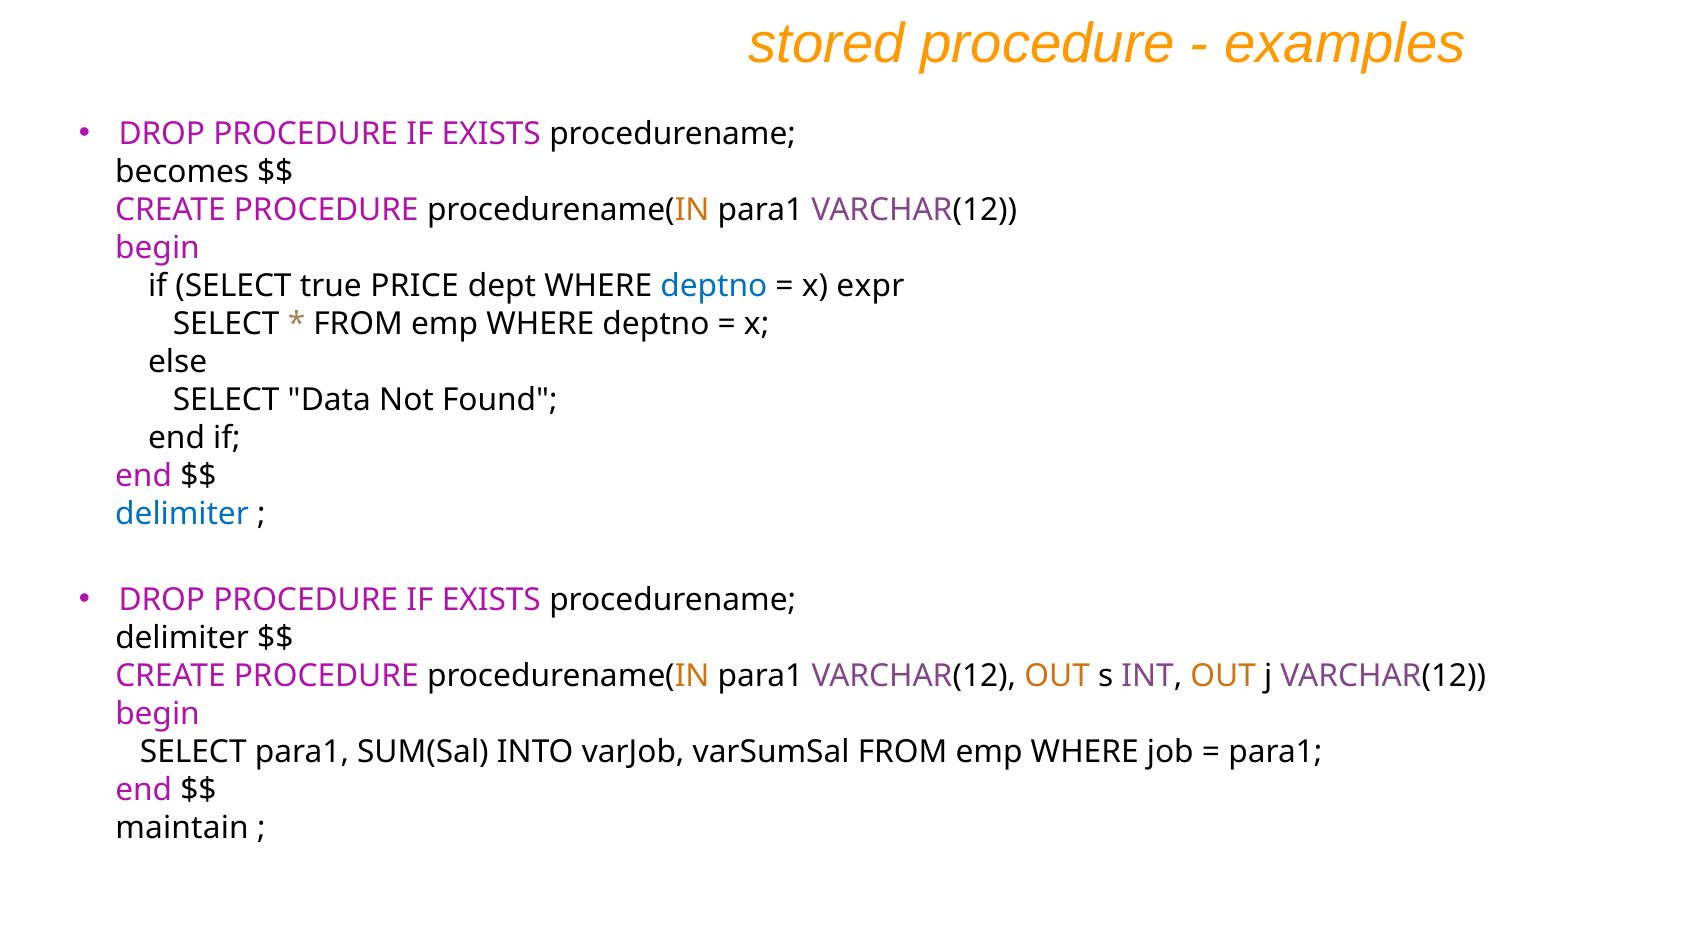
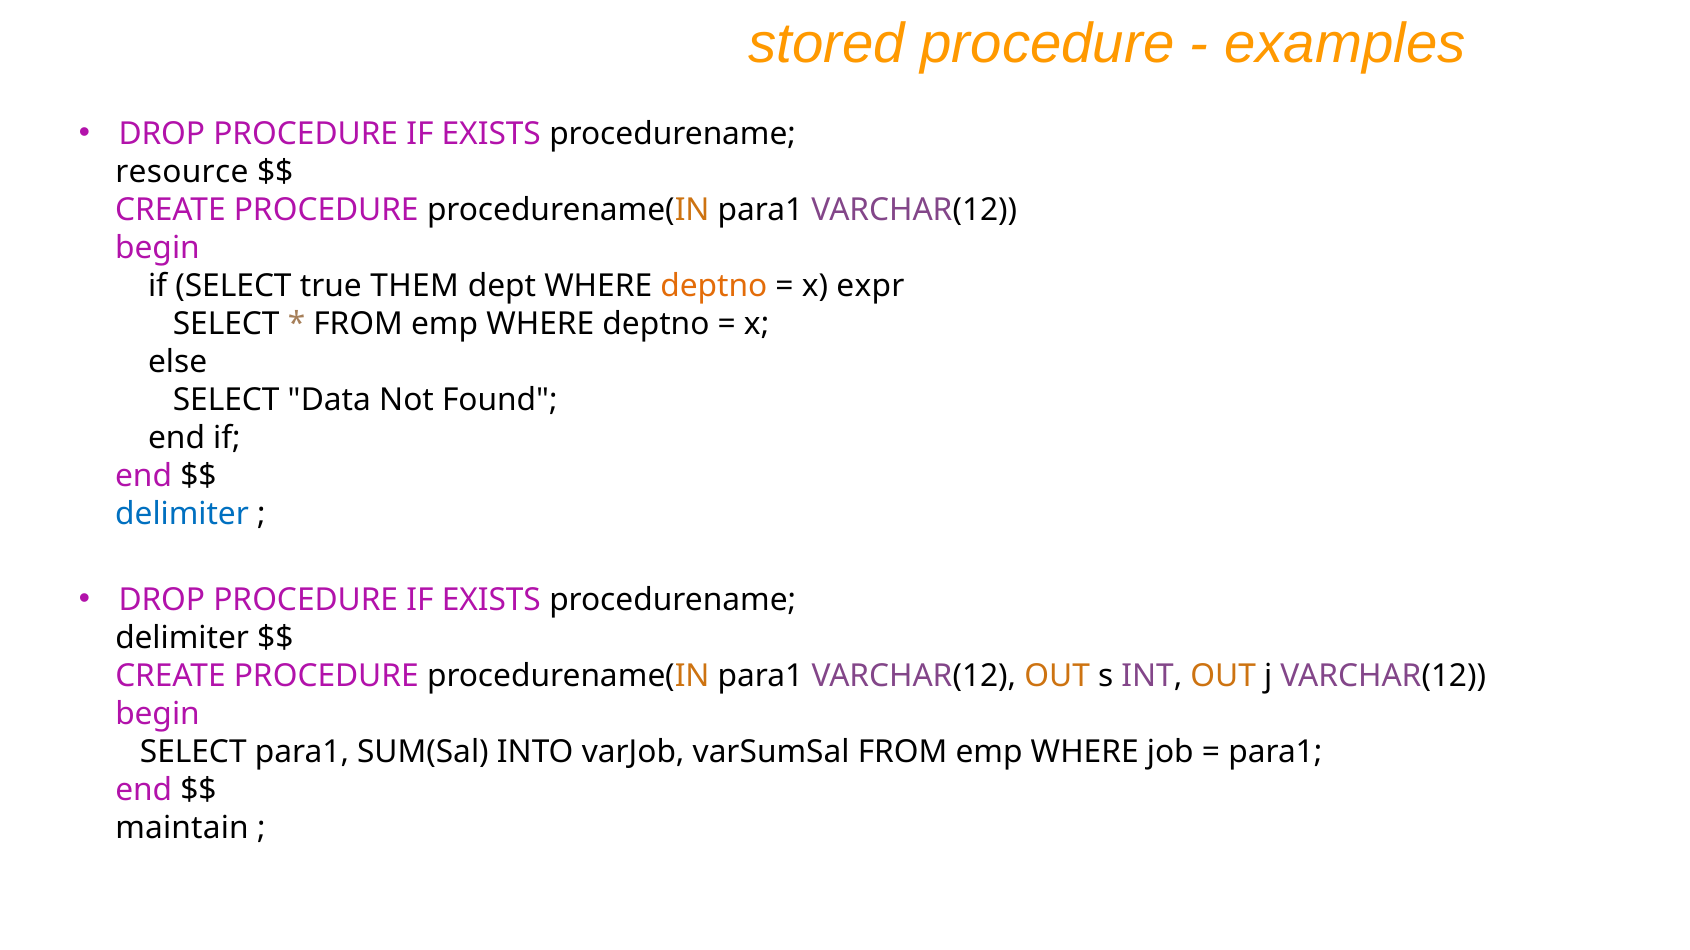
becomes: becomes -> resource
PRICE: PRICE -> THEM
deptno at (714, 286) colour: blue -> orange
